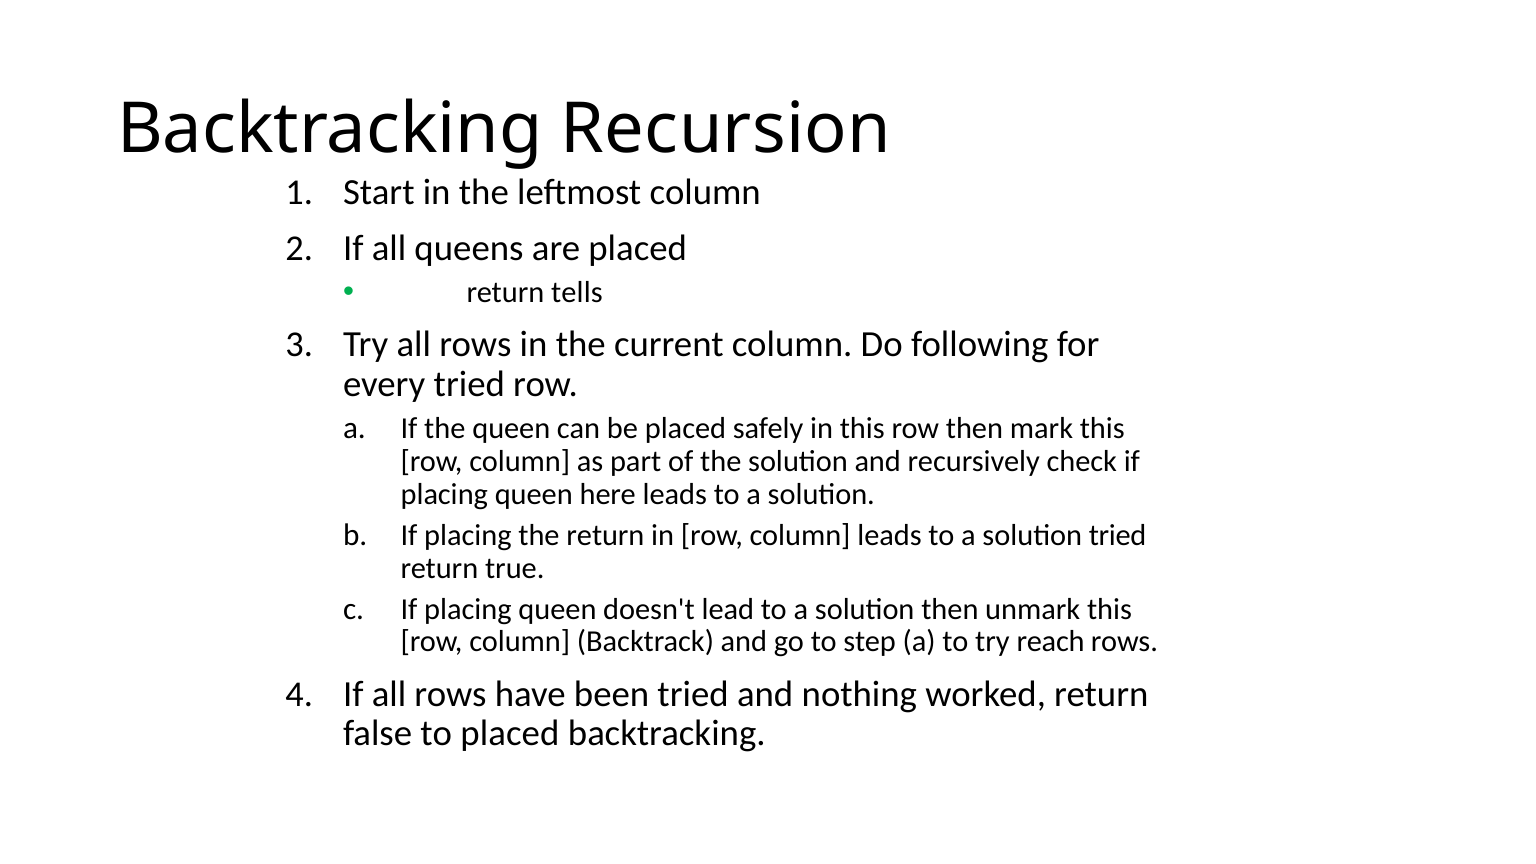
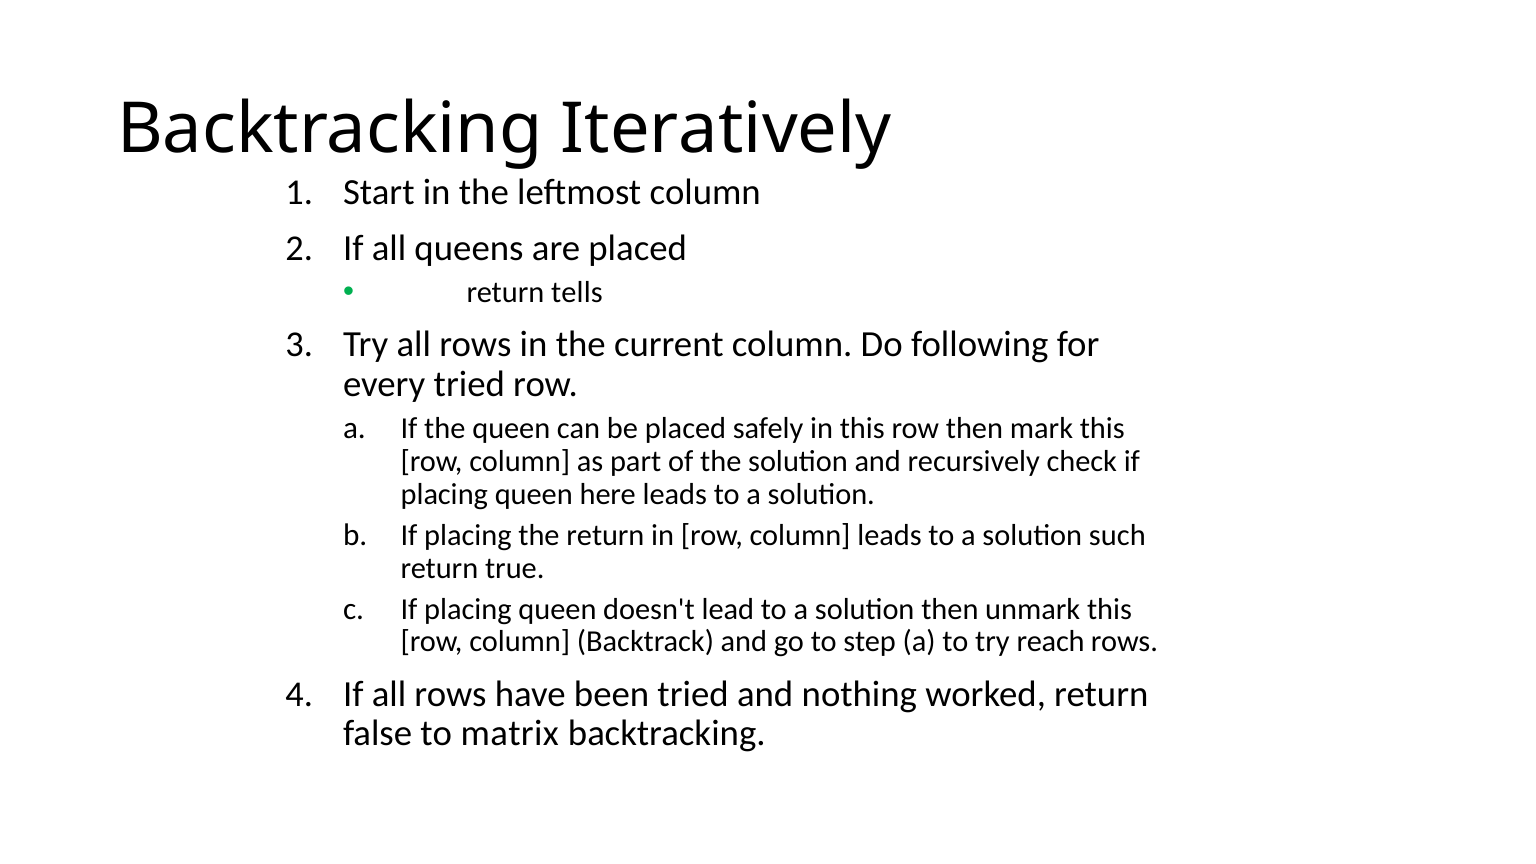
Recursion: Recursion -> Iteratively
solution tried: tried -> such
to placed: placed -> matrix
